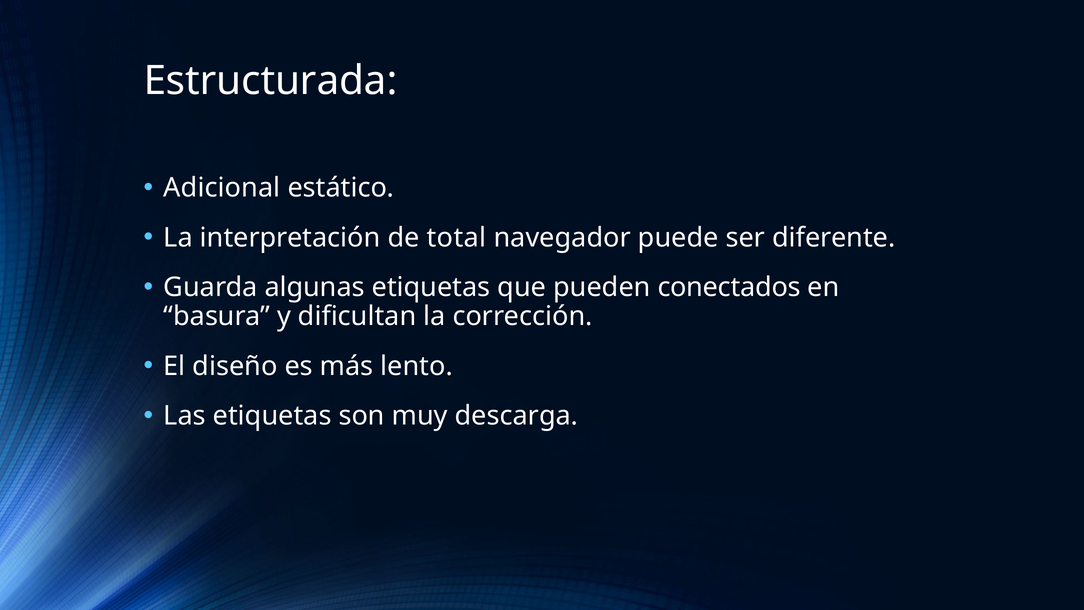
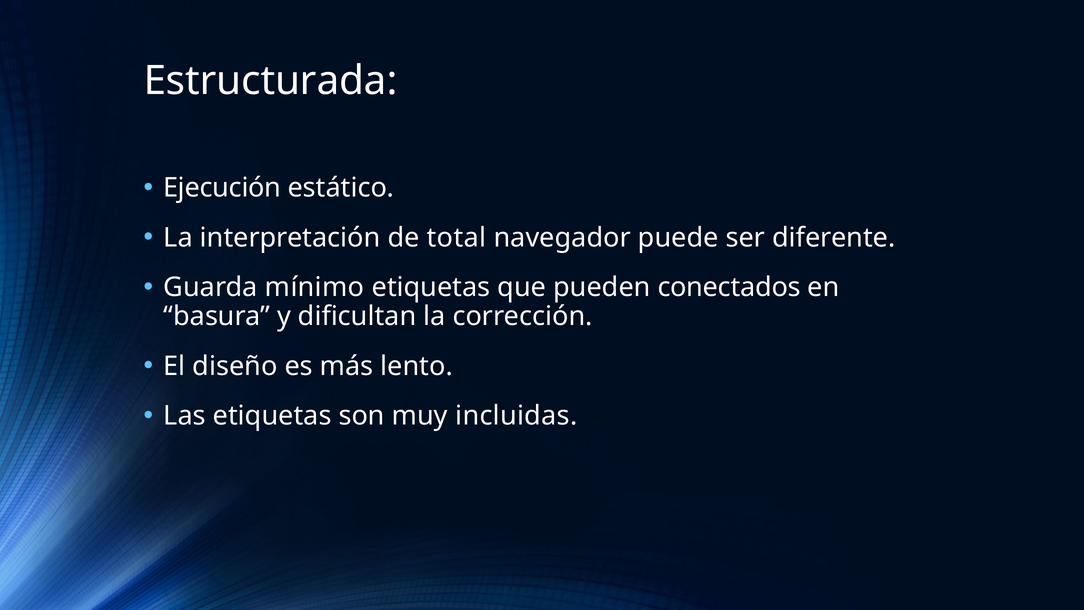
Adicional: Adicional -> Ejecución
algunas: algunas -> mínimo
descarga: descarga -> incluidas
